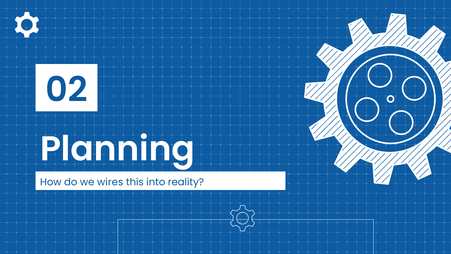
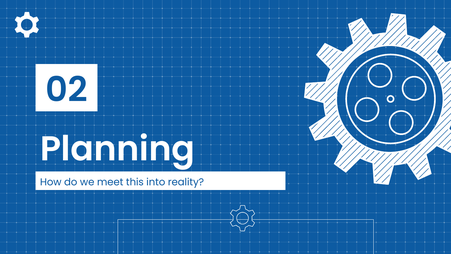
wires: wires -> meet
